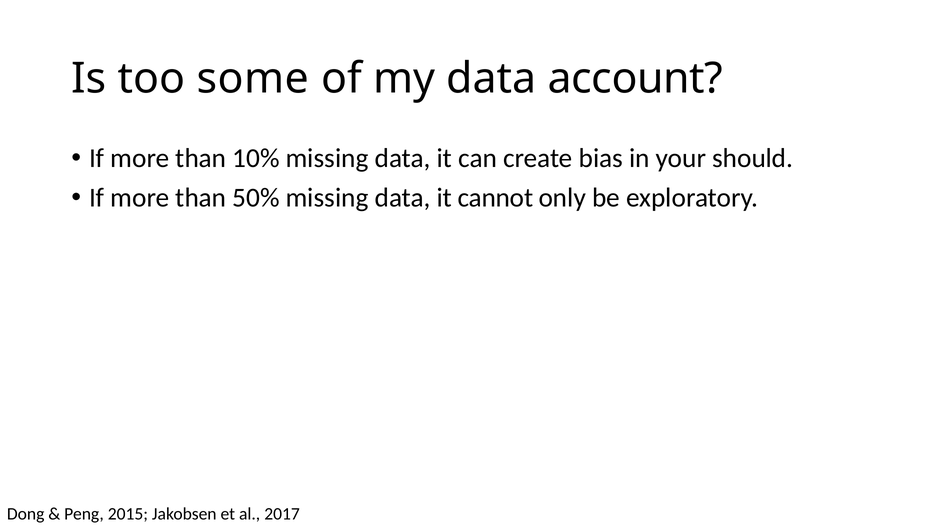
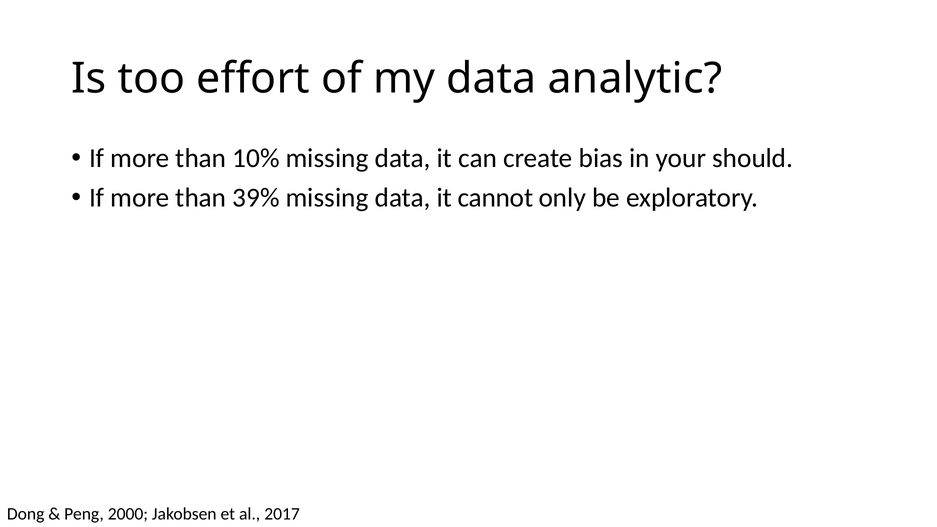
some: some -> effort
account: account -> analytic
50%: 50% -> 39%
2015: 2015 -> 2000
